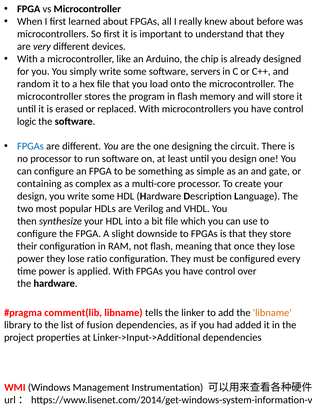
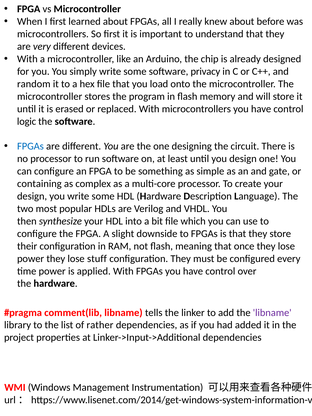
servers: servers -> privacy
ratio: ratio -> stuff
libname at (272, 313) colour: orange -> purple
fusion: fusion -> rather
